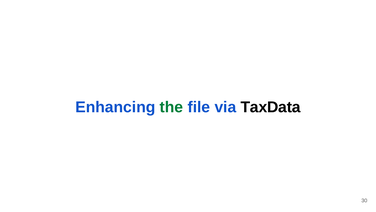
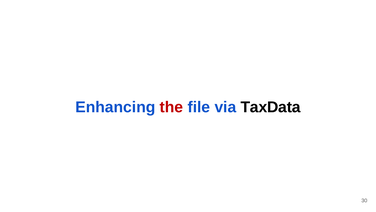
the colour: green -> red
